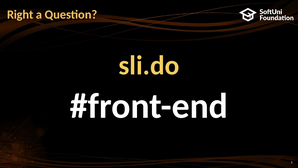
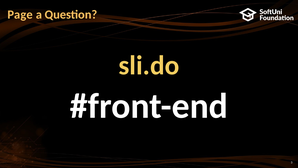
Right: Right -> Page
